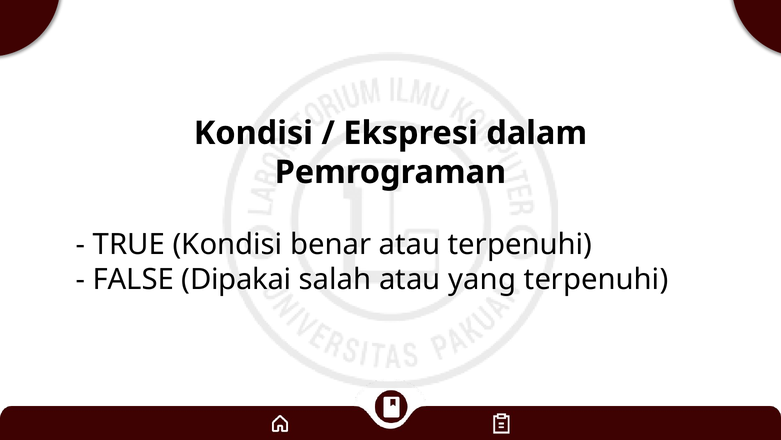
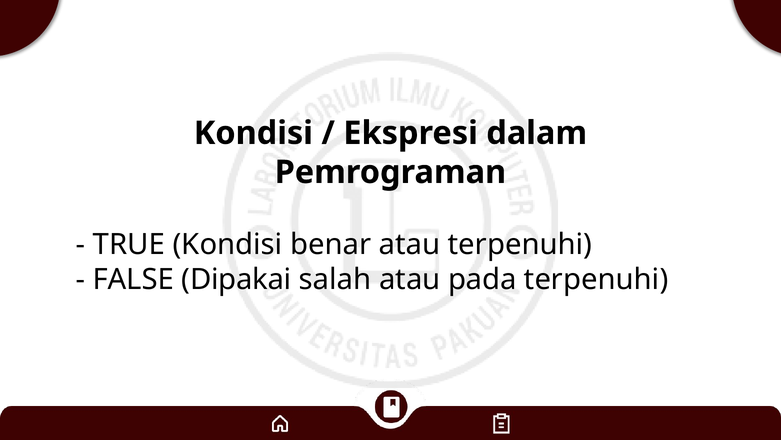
yang: yang -> pada
